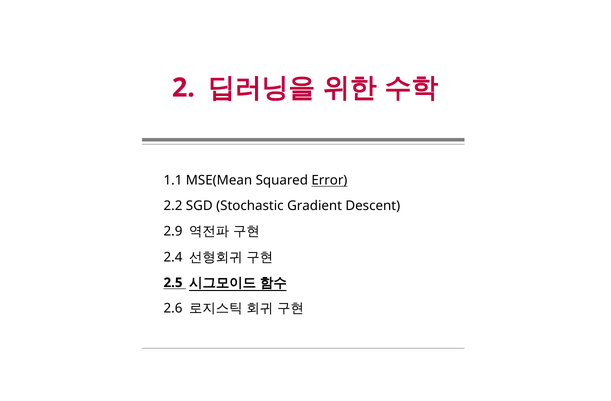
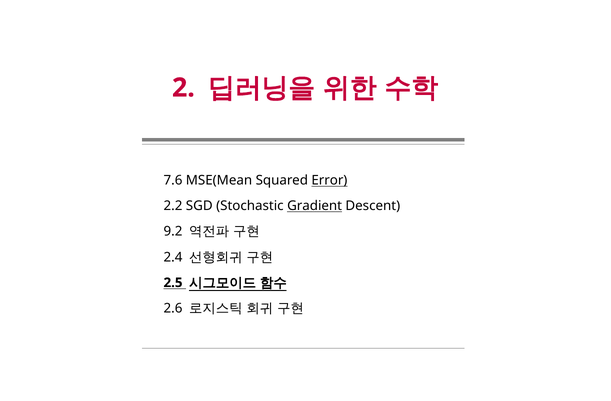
1.1: 1.1 -> 7.6
Gradient underline: none -> present
2.9: 2.9 -> 9.2
